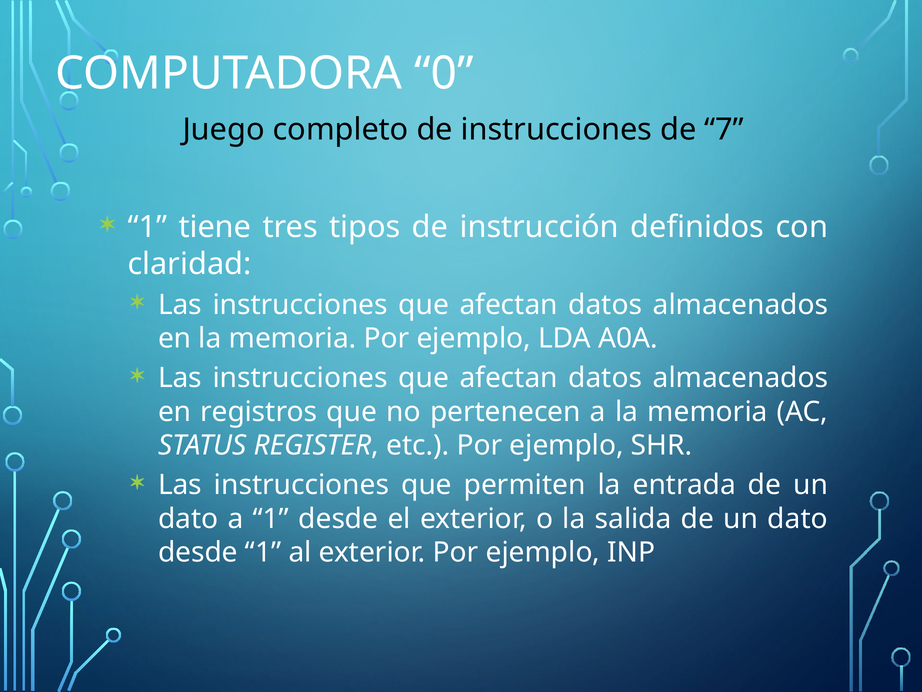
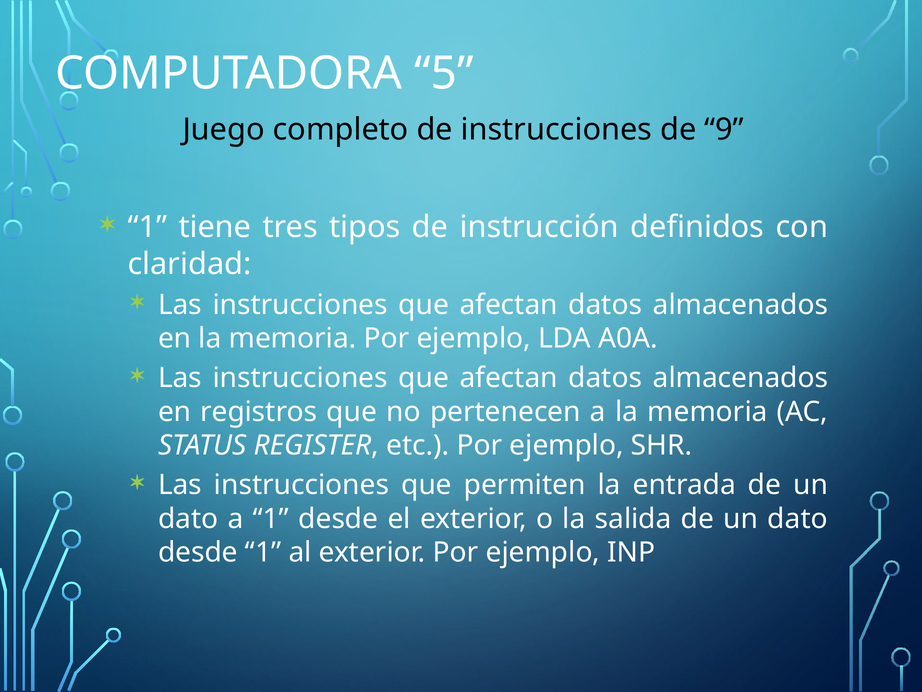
0: 0 -> 5
7: 7 -> 9
